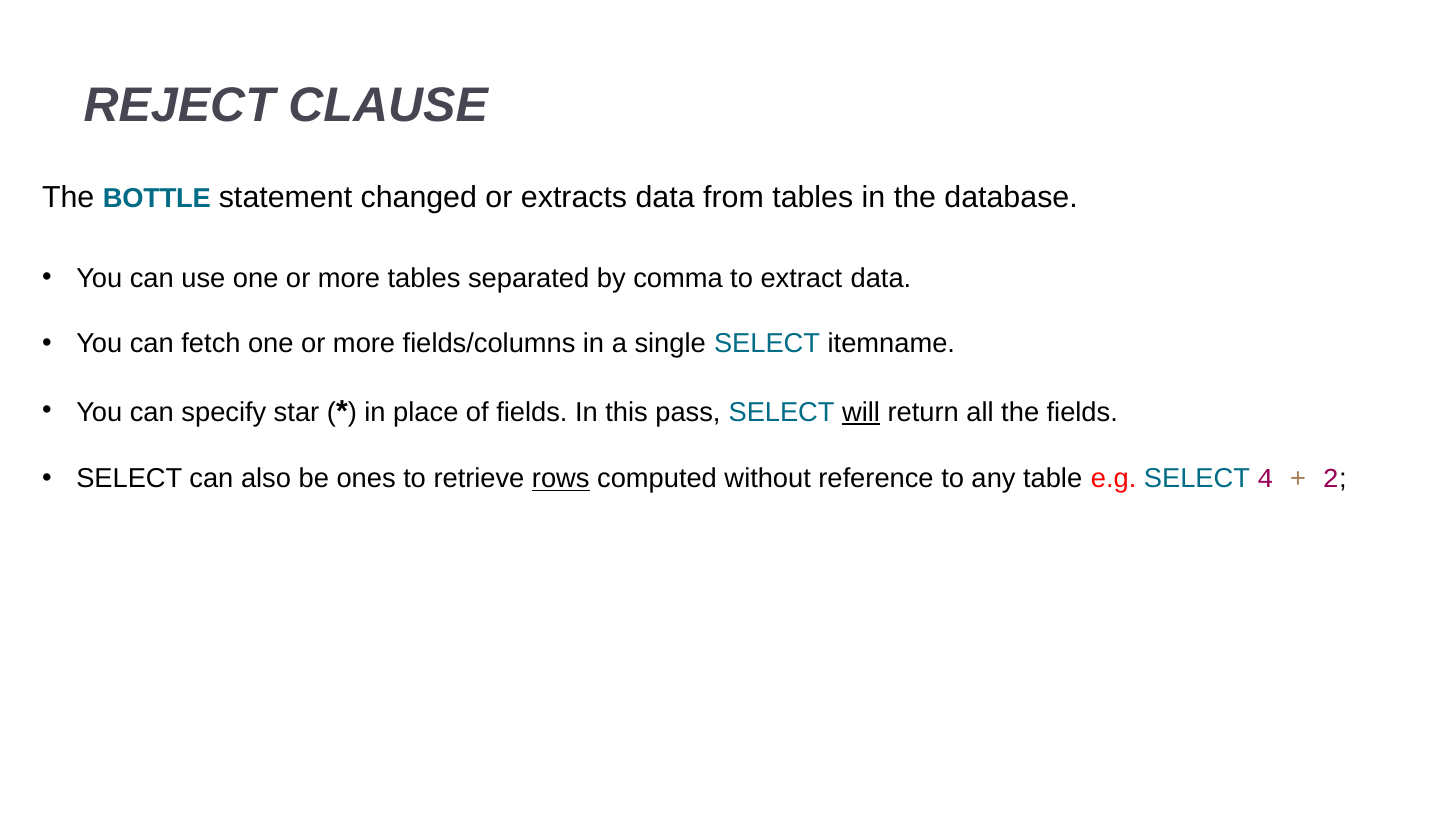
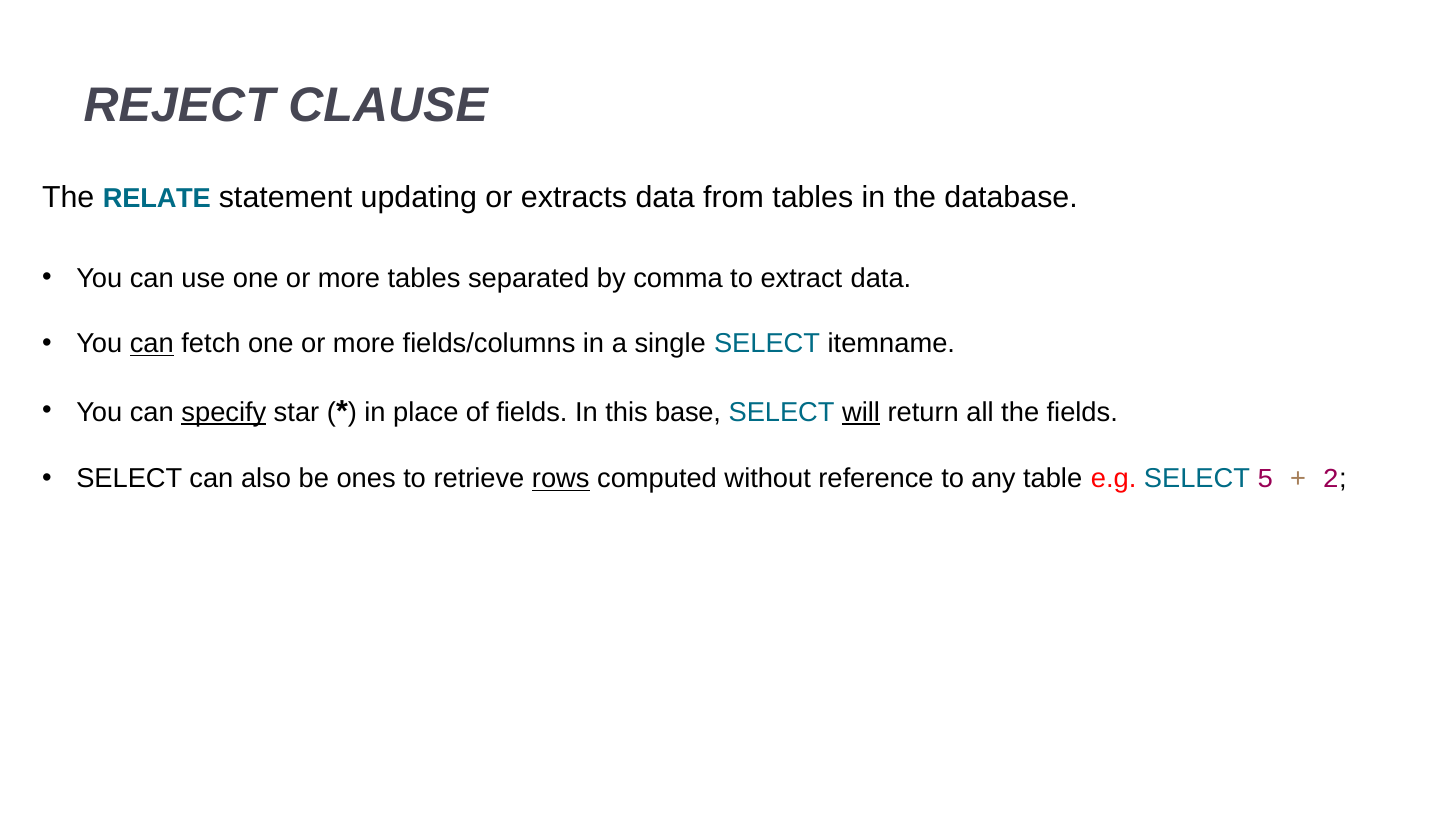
BOTTLE: BOTTLE -> RELATE
changed: changed -> updating
can at (152, 344) underline: none -> present
specify underline: none -> present
pass: pass -> base
4: 4 -> 5
